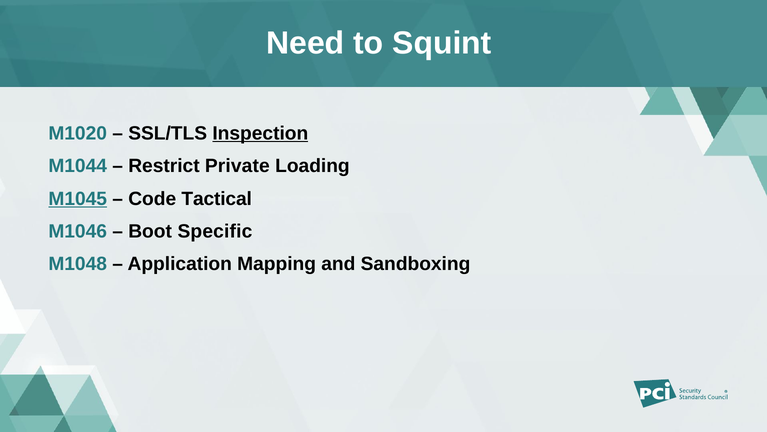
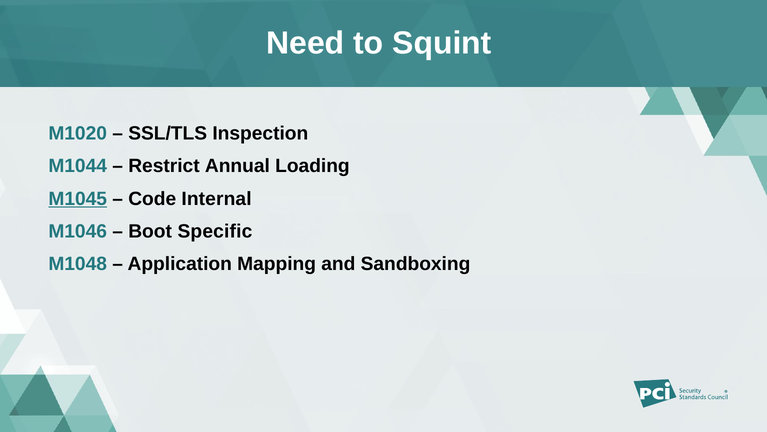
Inspection underline: present -> none
Private: Private -> Annual
Tactical: Tactical -> Internal
